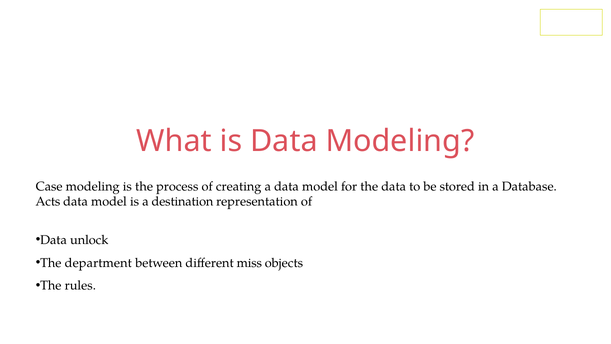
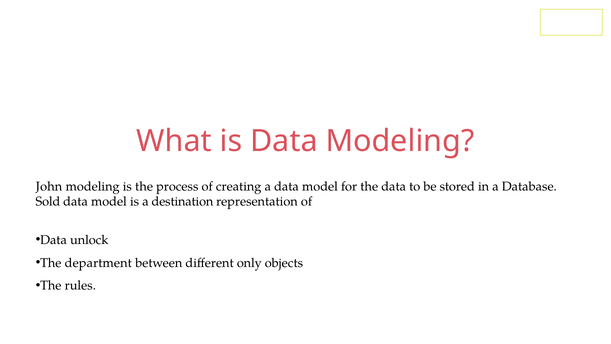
Case: Case -> John
Acts: Acts -> Sold
miss: miss -> only
